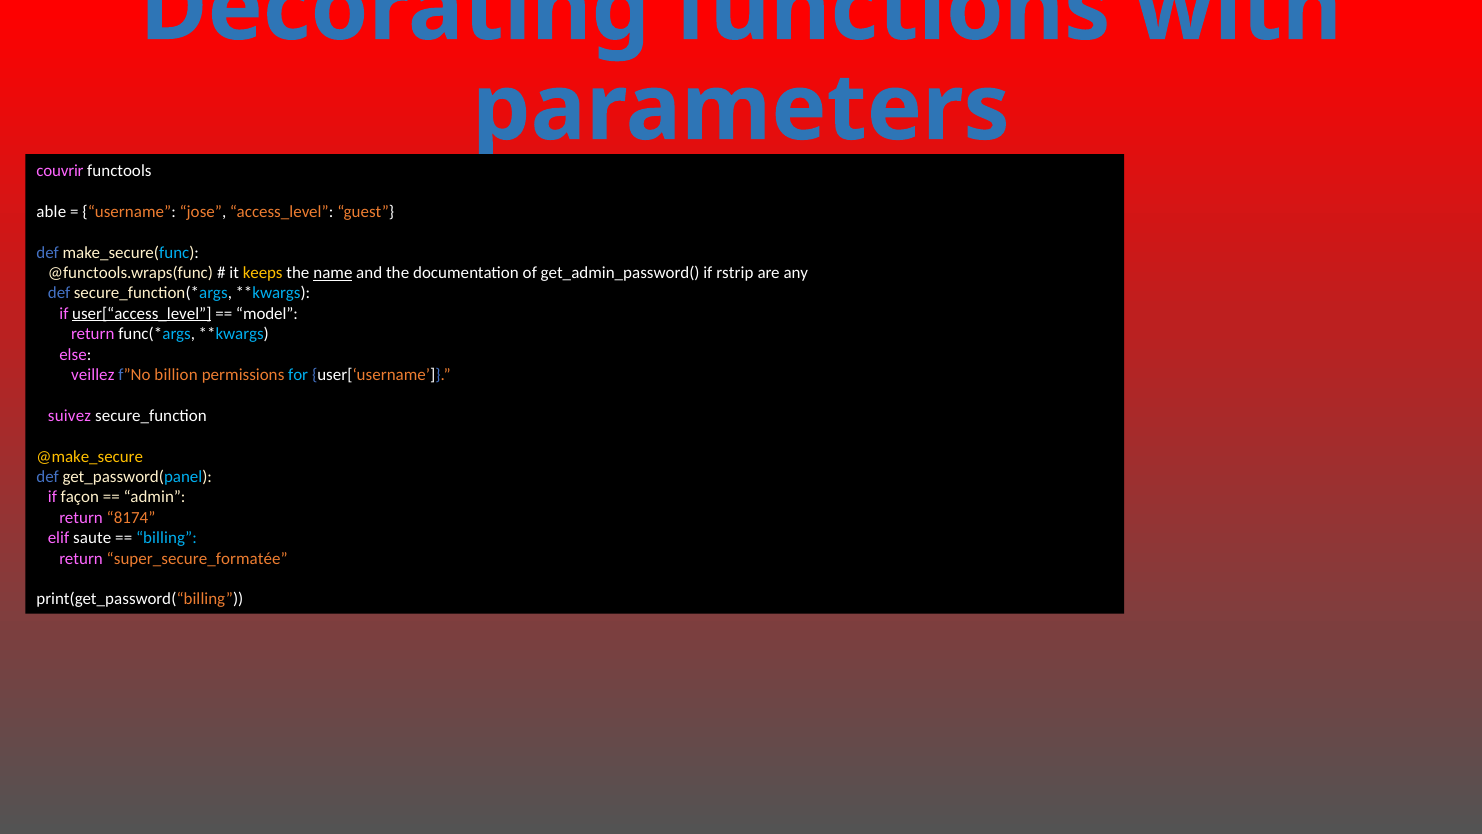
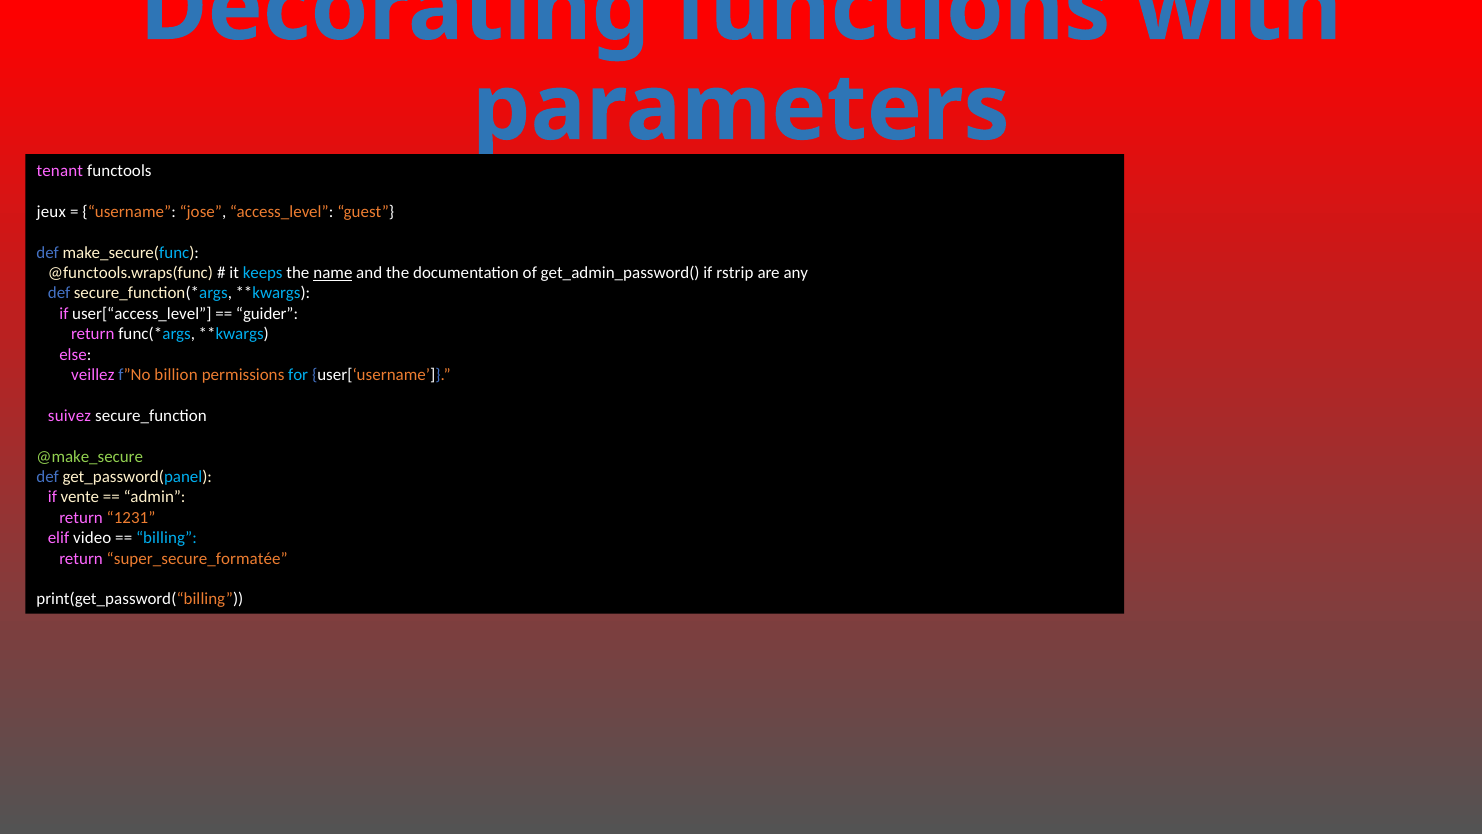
couvrir: couvrir -> tenant
able: able -> jeux
keeps colour: yellow -> light blue
user[“access_level underline: present -> none
model: model -> guider
@make_secure colour: yellow -> light green
façon: façon -> vente
8174: 8174 -> 1231
saute: saute -> video
